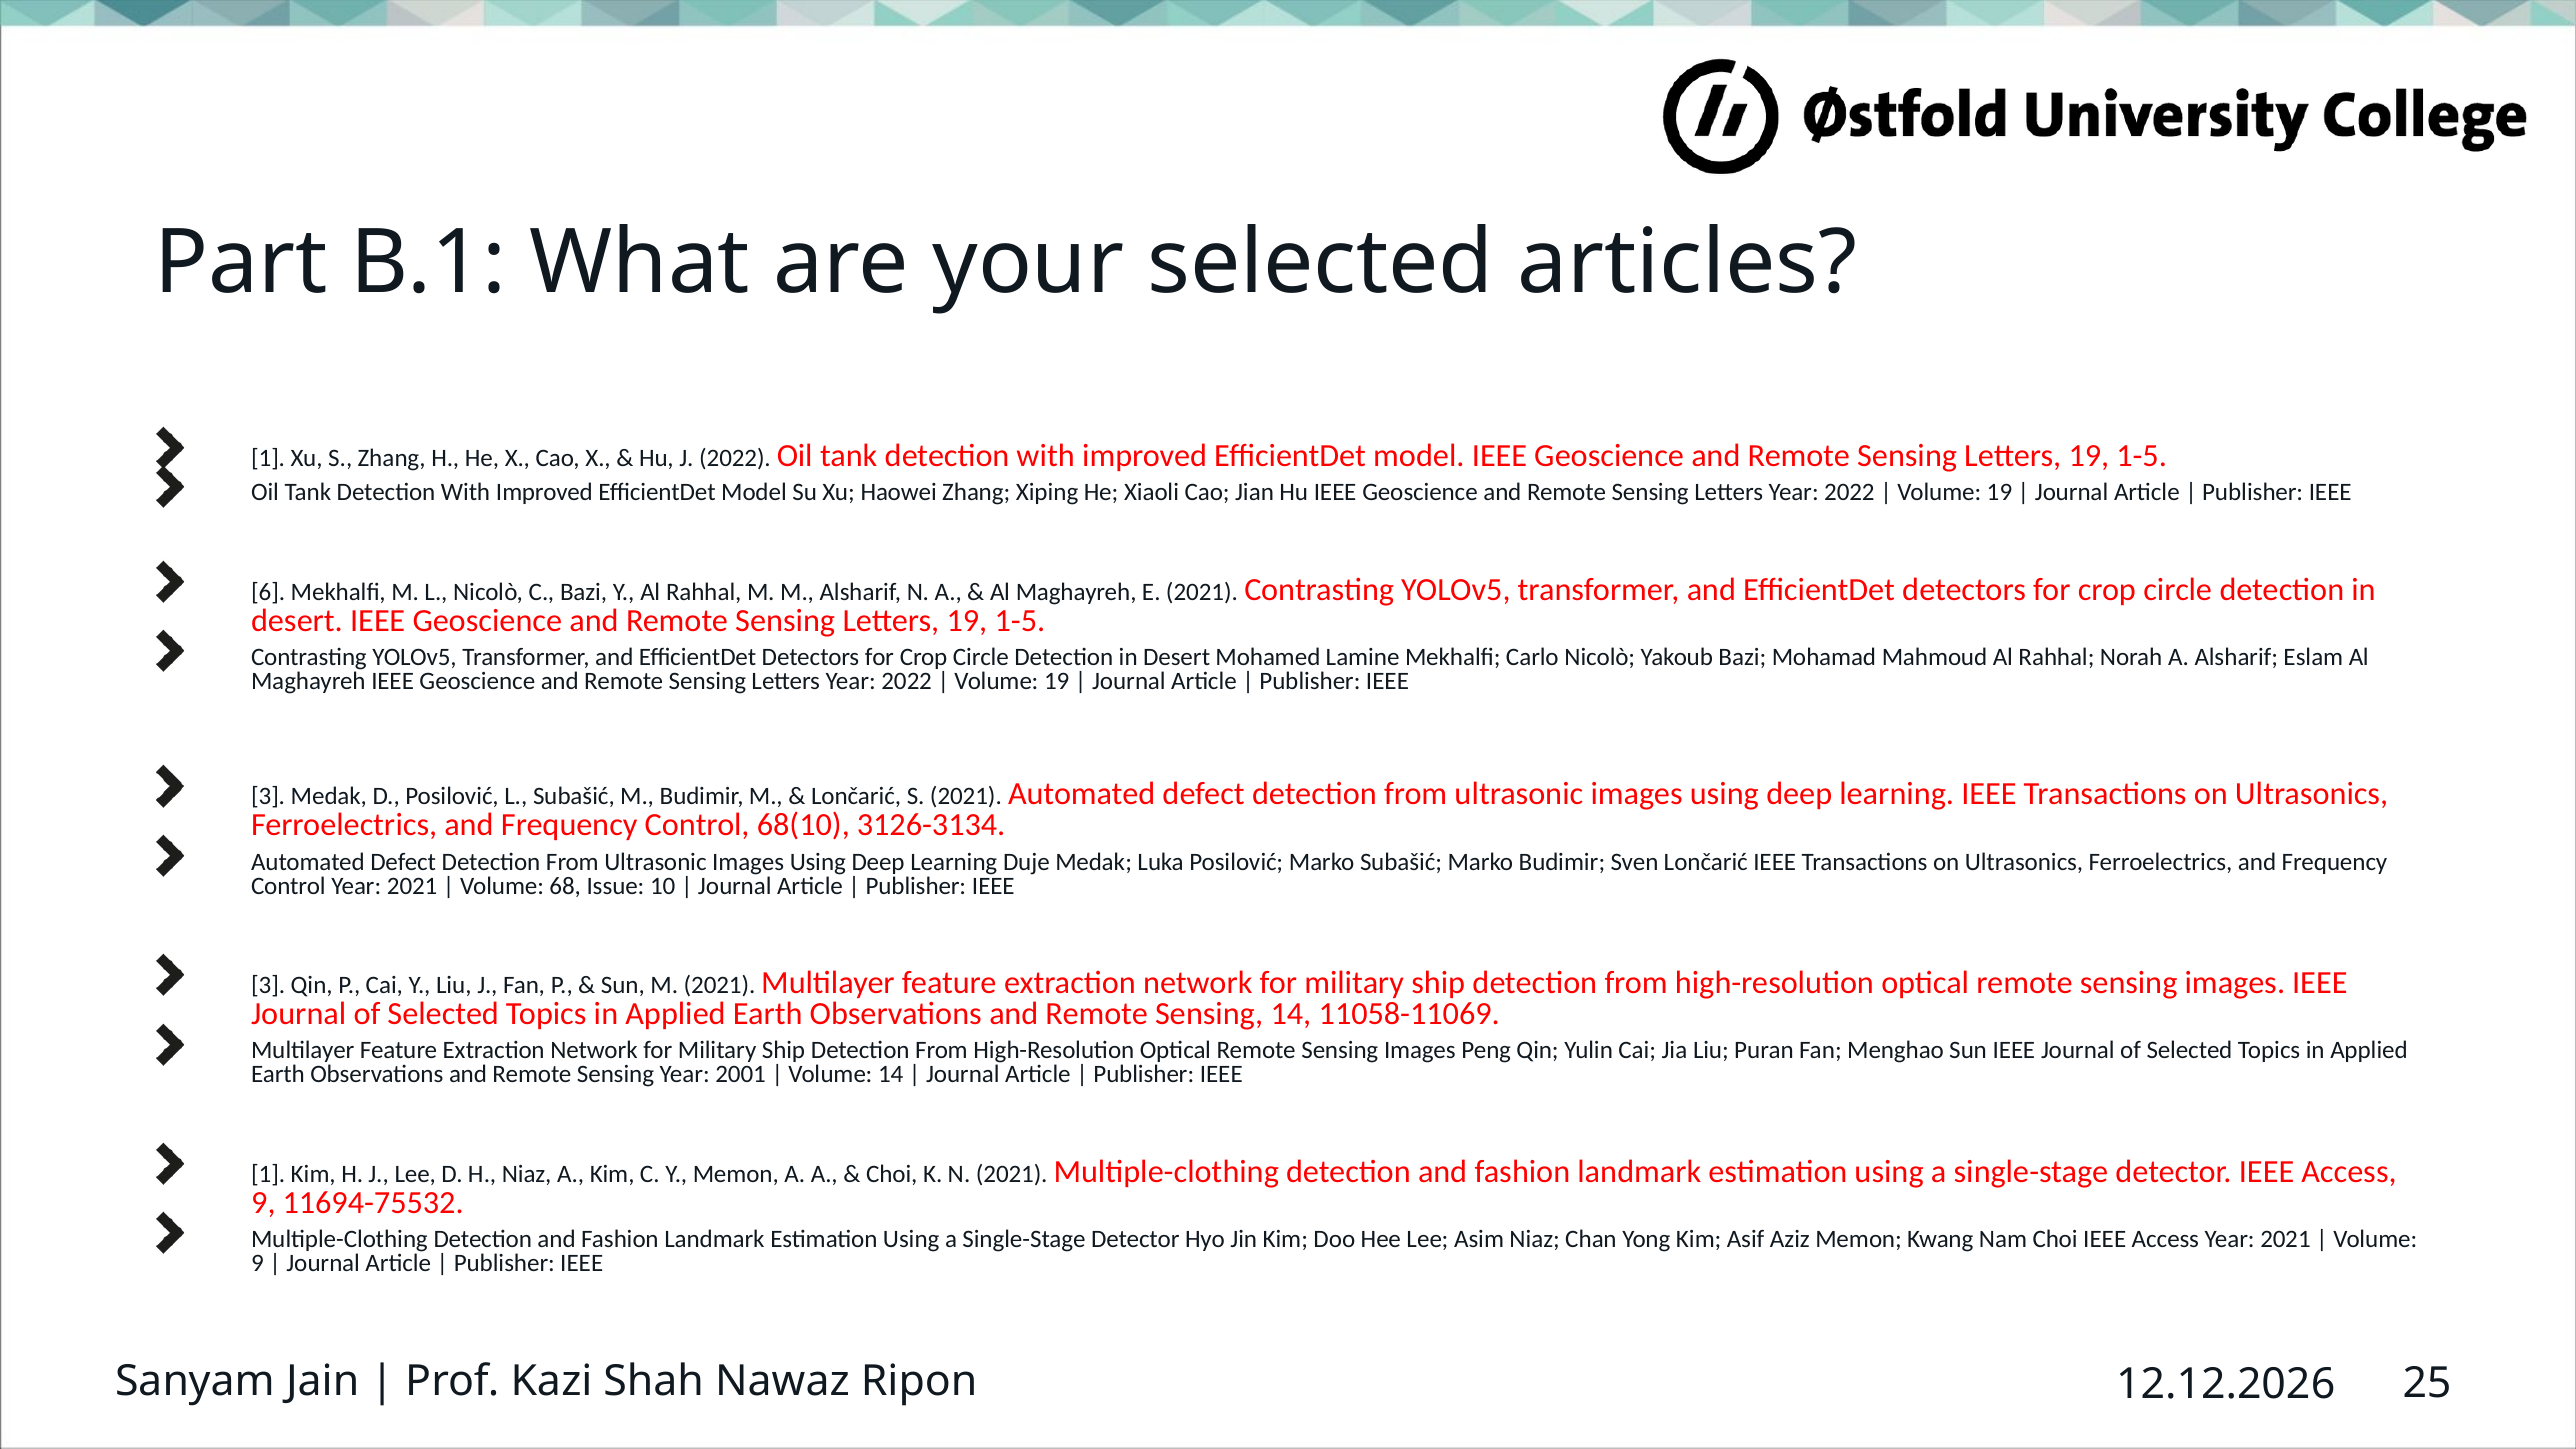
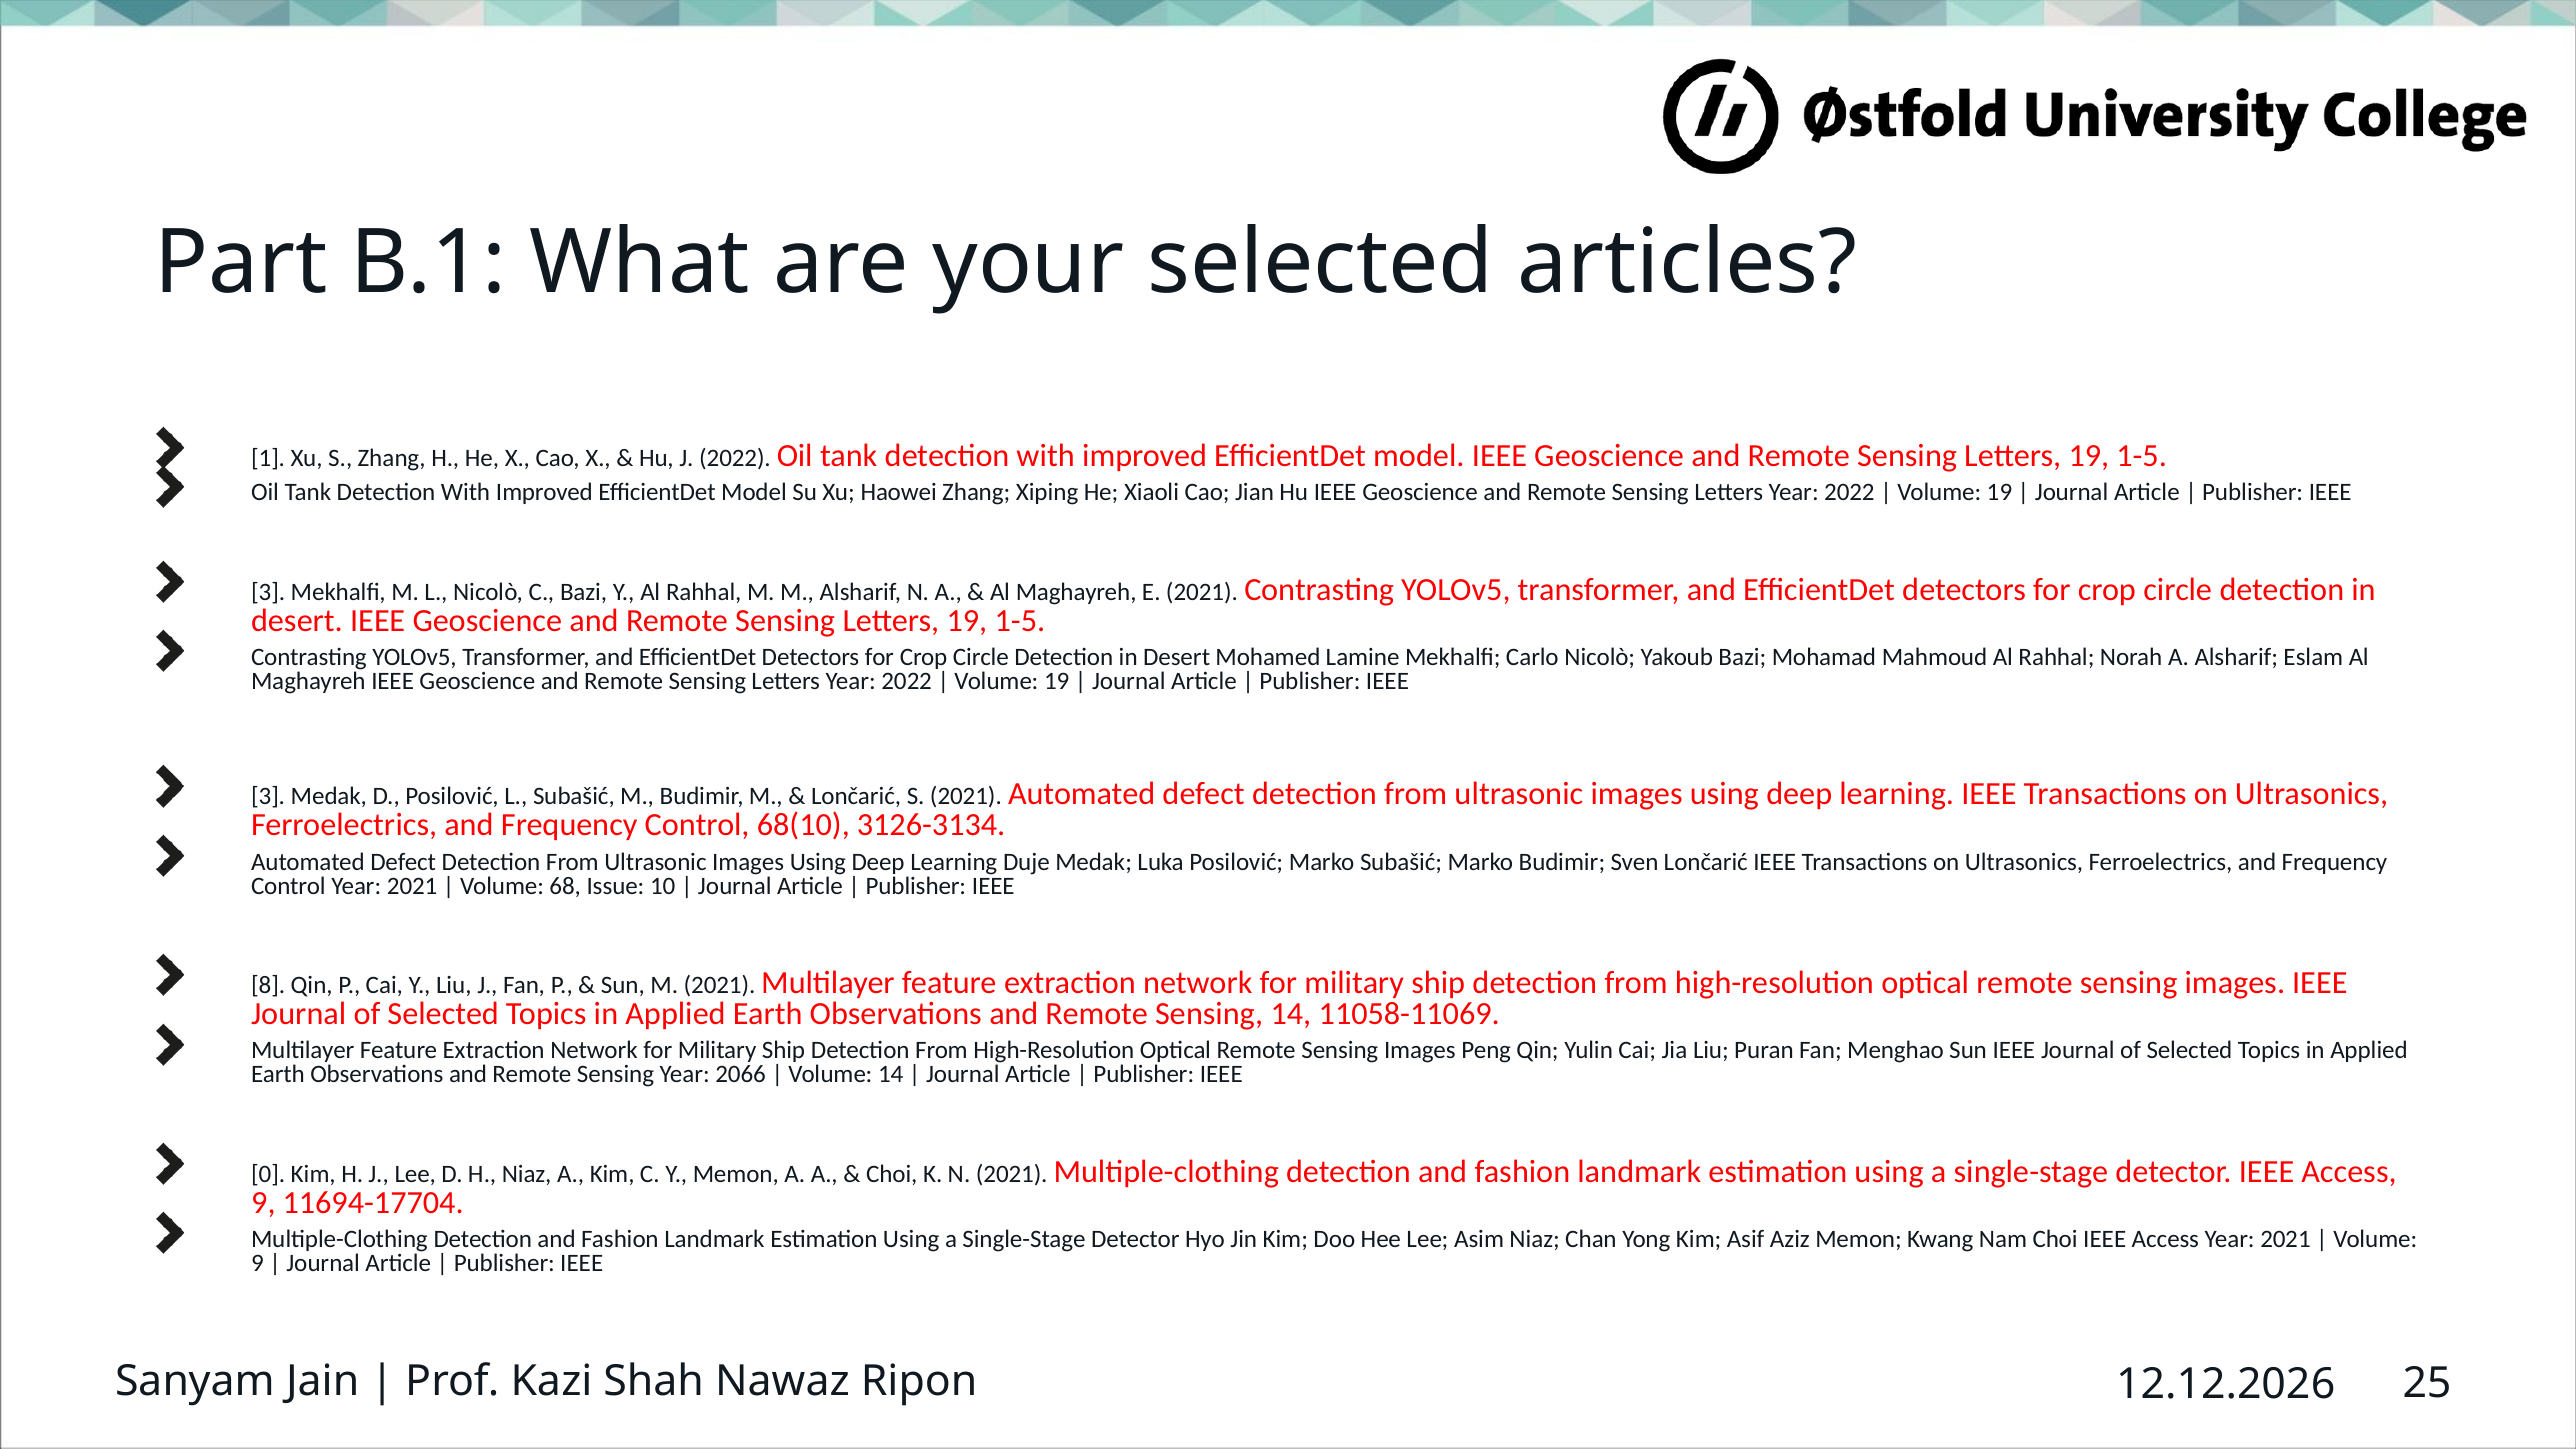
6 at (268, 592): 6 -> 3
3 at (268, 985): 3 -> 8
2001: 2001 -> 2066
1 at (268, 1174): 1 -> 0
11694-75532: 11694-75532 -> 11694-17704
